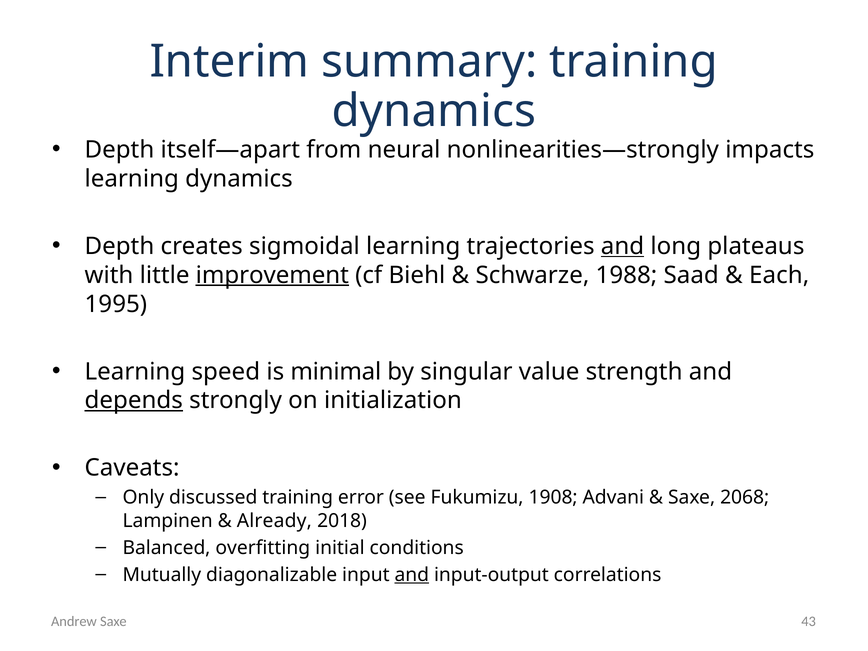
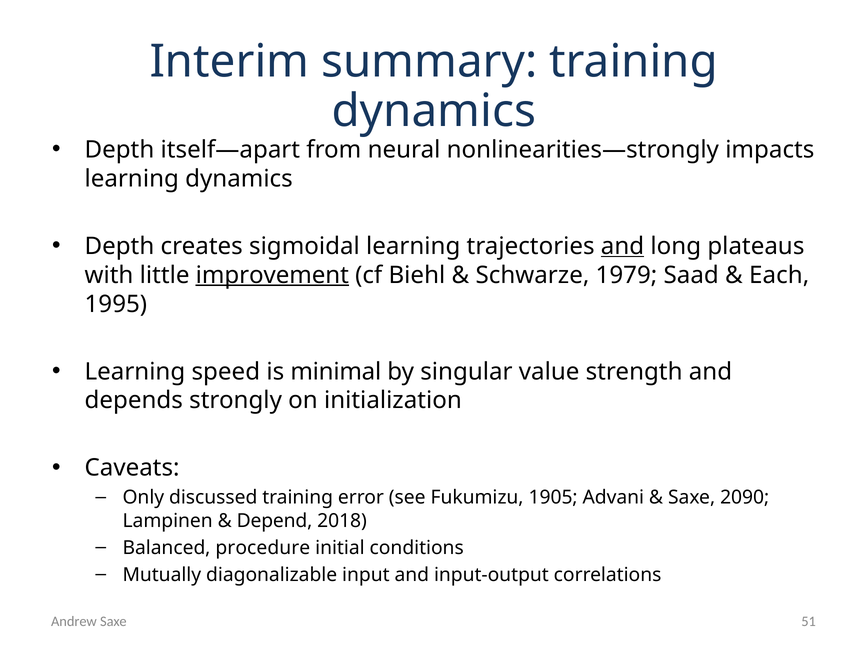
1988: 1988 -> 1979
depends underline: present -> none
1908: 1908 -> 1905
2068: 2068 -> 2090
Already: Already -> Depend
overfitting: overfitting -> procedure
and at (412, 575) underline: present -> none
43: 43 -> 51
